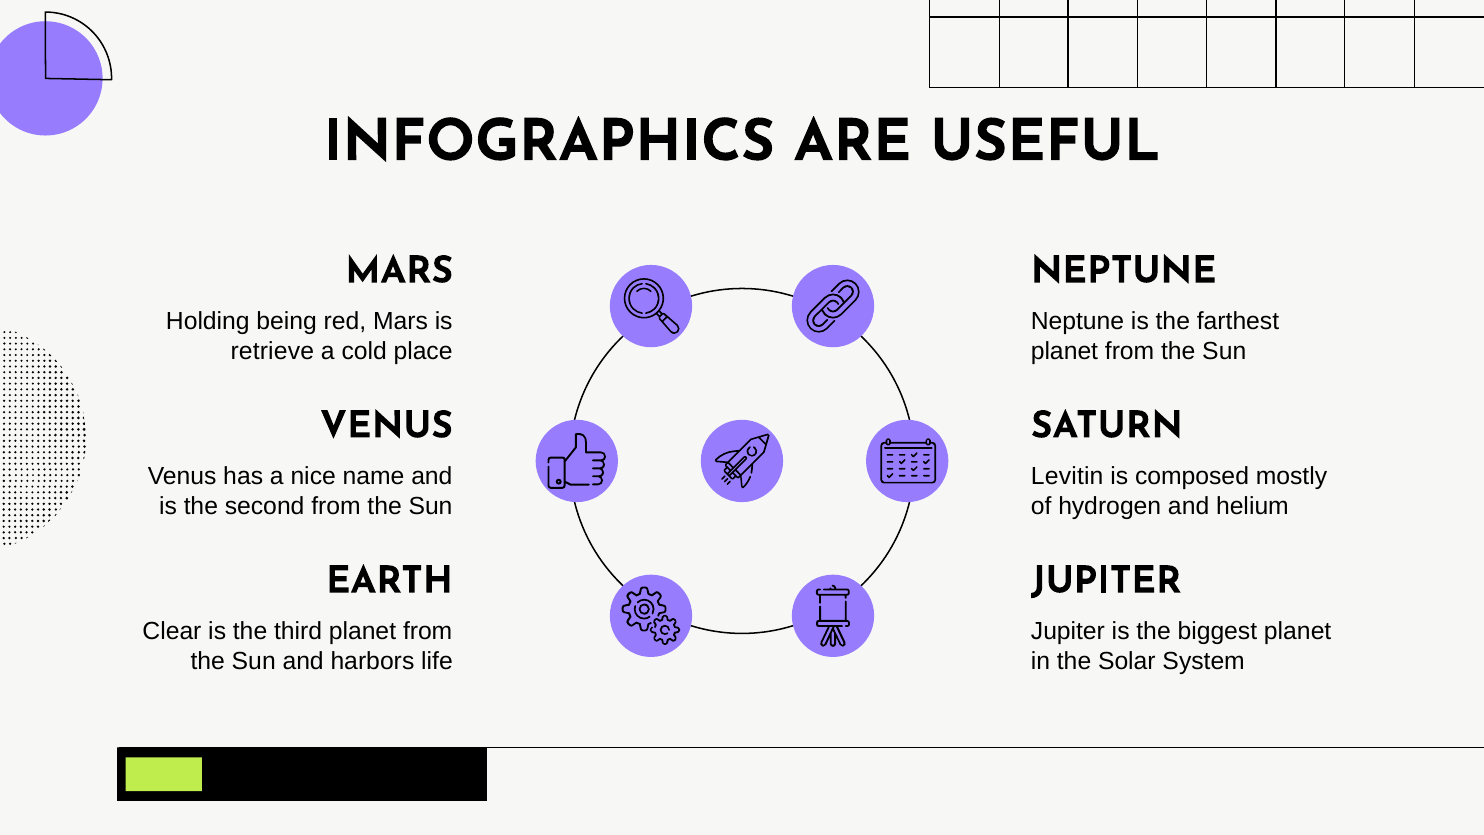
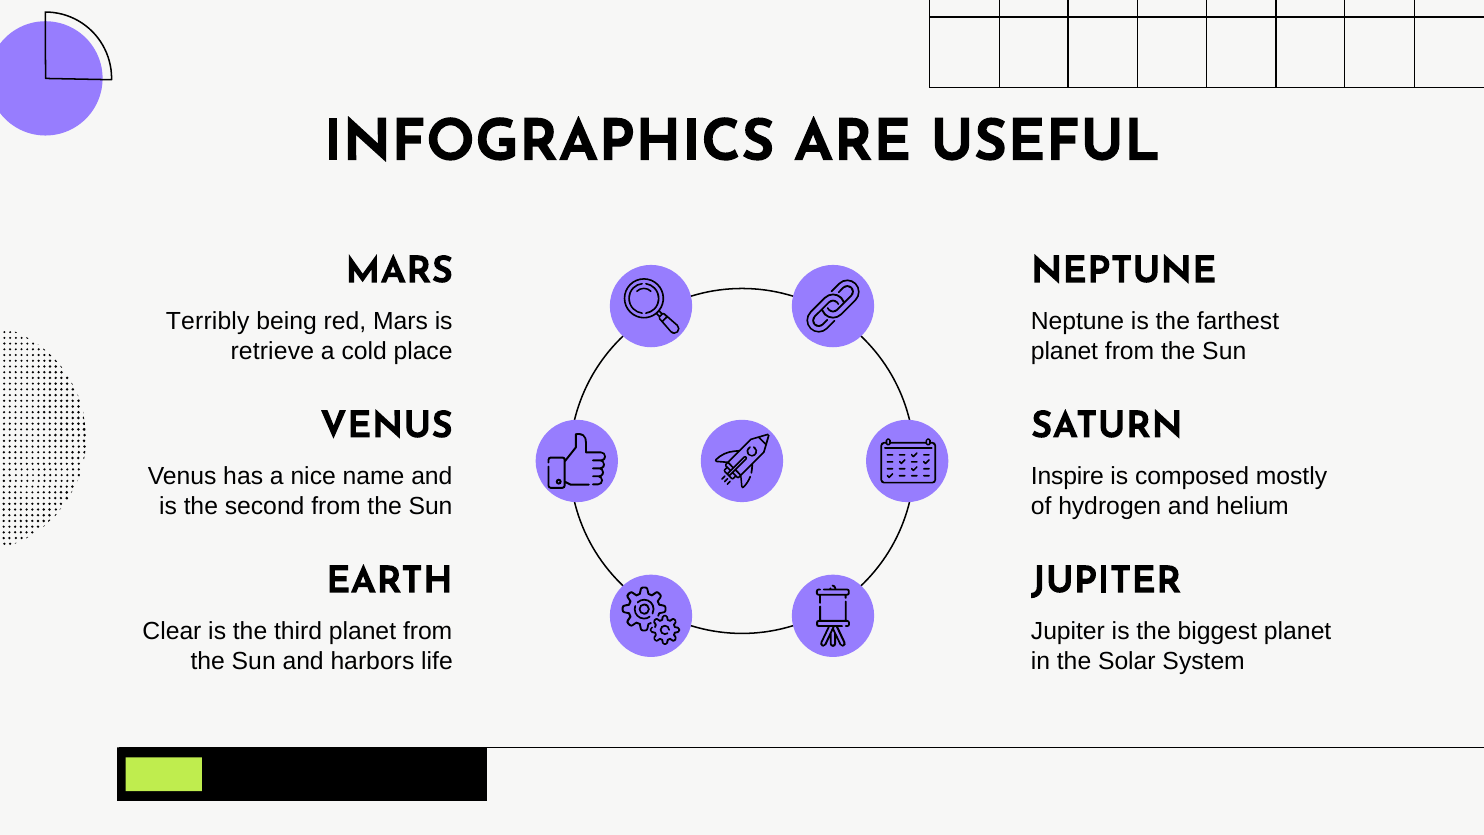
Holding: Holding -> Terribly
Levitin: Levitin -> Inspire
